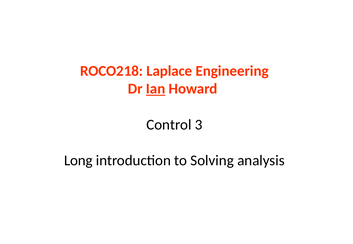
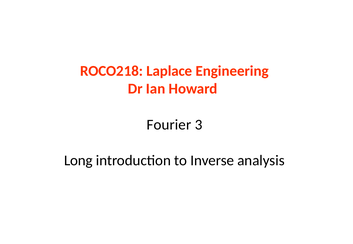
Ian underline: present -> none
Control: Control -> Fourier
Solving: Solving -> Inverse
